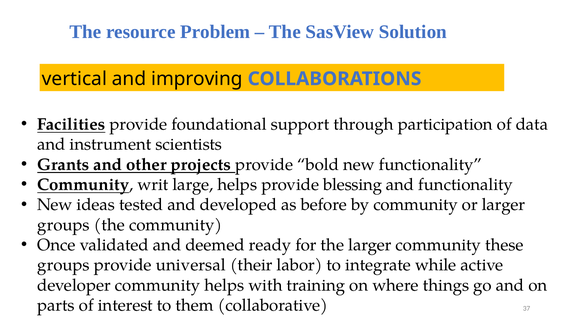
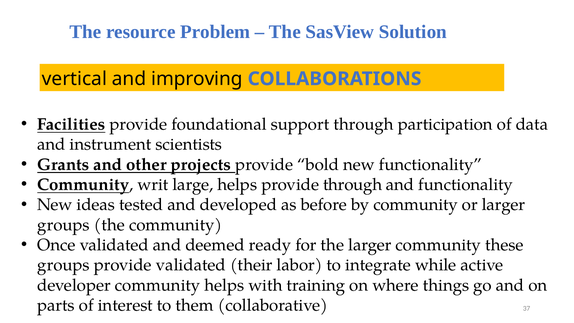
provide blessing: blessing -> through
provide universal: universal -> validated
